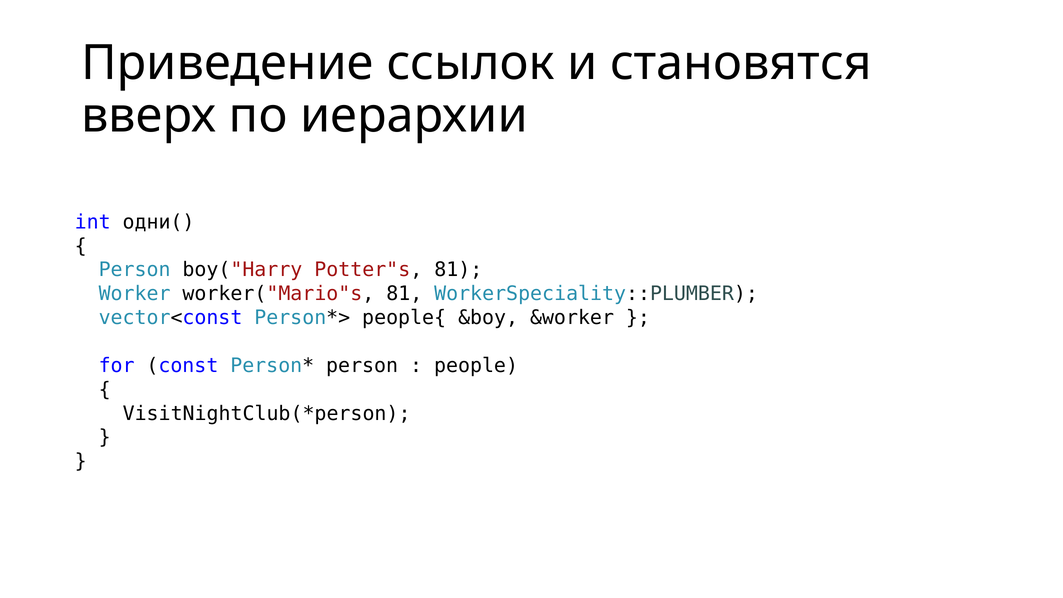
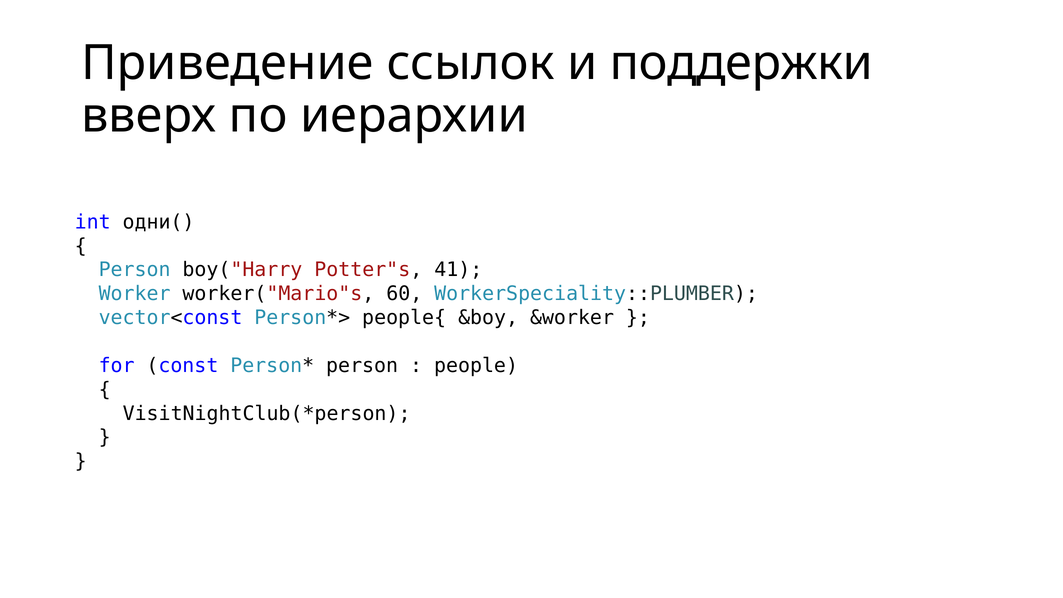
становятся: становятся -> поддержки
Potter"s 81: 81 -> 41
worker("Mario"s 81: 81 -> 60
